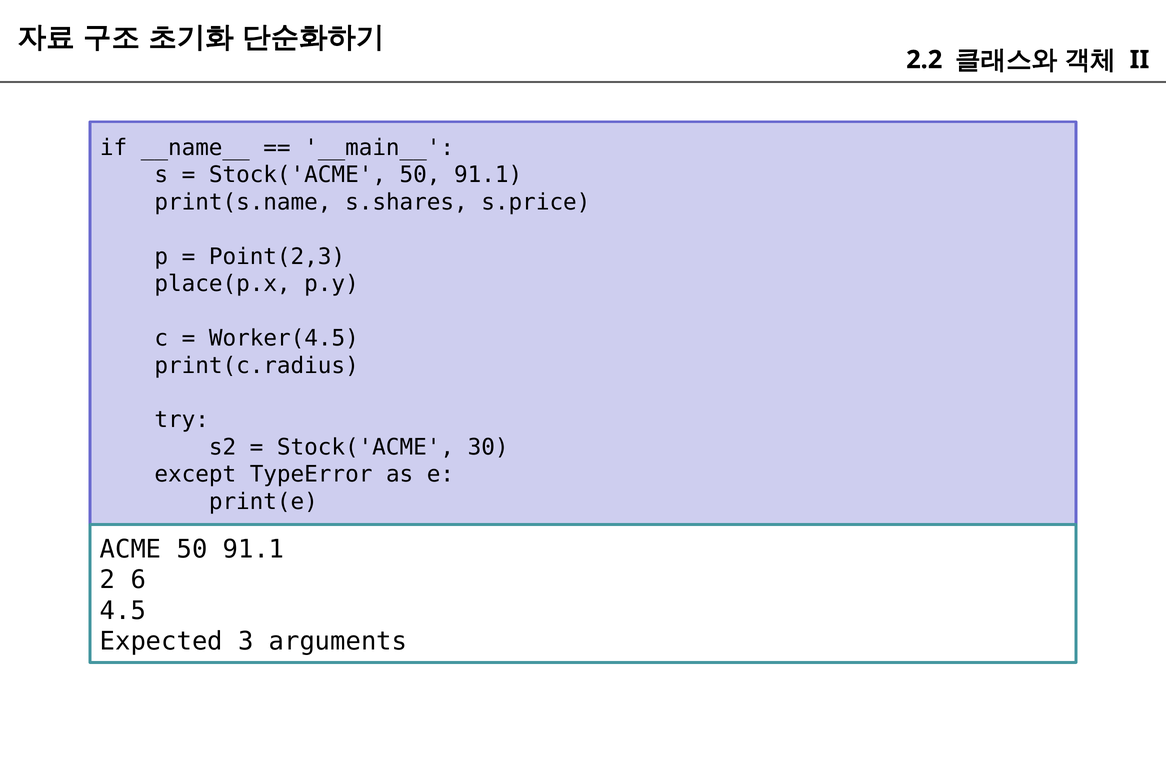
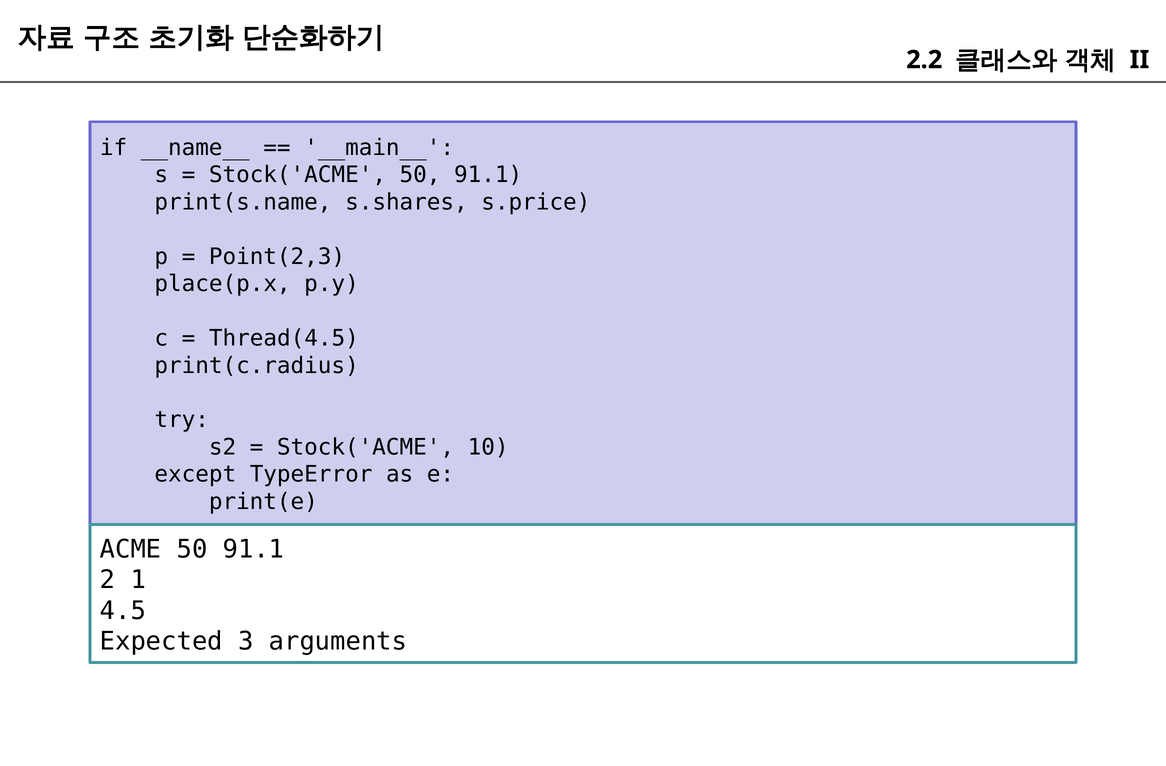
Worker(4.5: Worker(4.5 -> Thread(4.5
30: 30 -> 10
6: 6 -> 1
